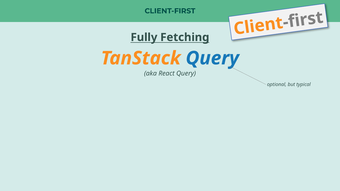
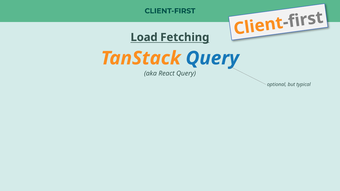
Fully: Fully -> Load
